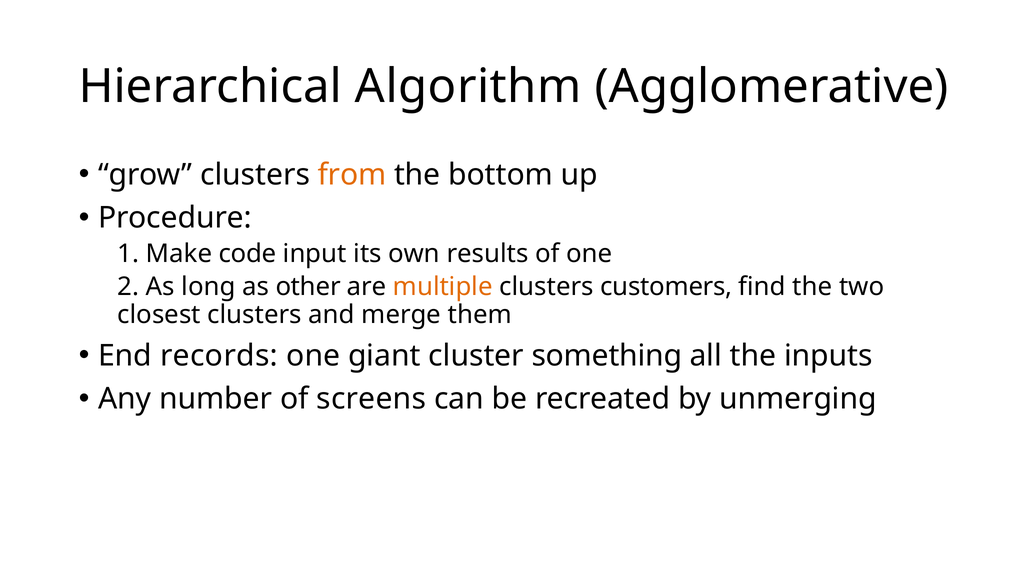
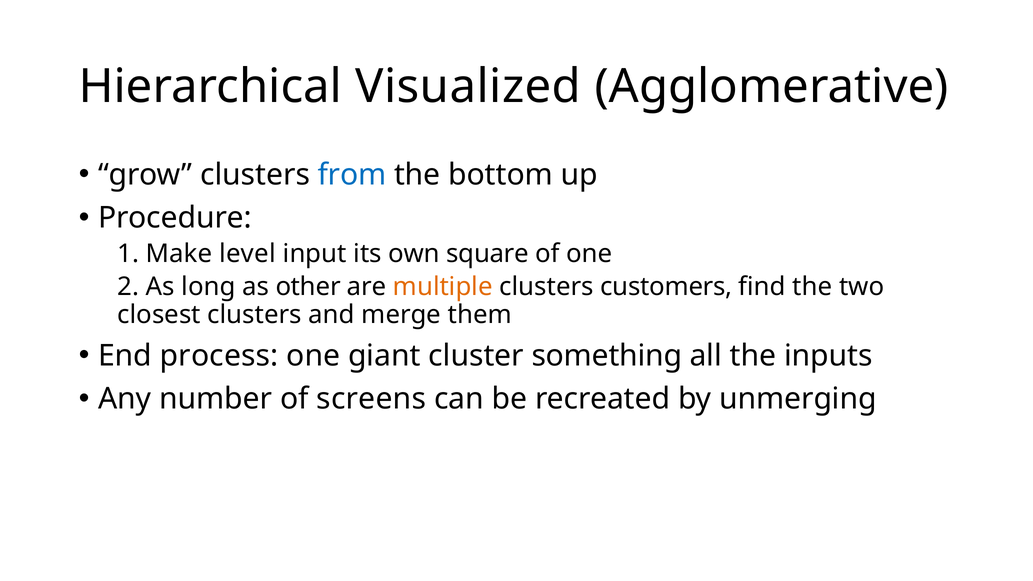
Algorithm: Algorithm -> Visualized
from colour: orange -> blue
code: code -> level
results: results -> square
records: records -> process
